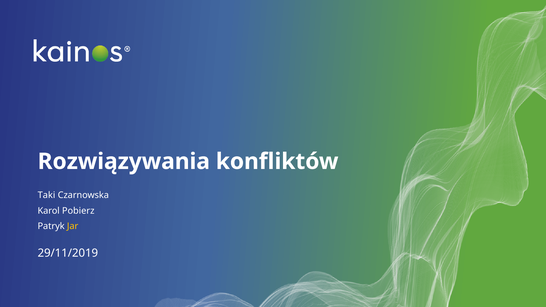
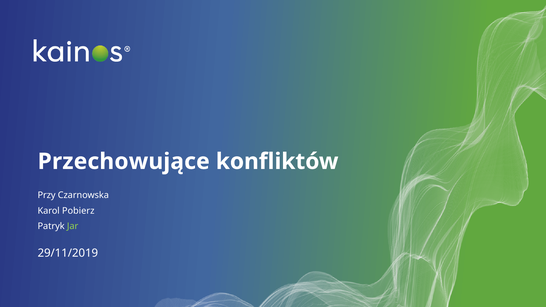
Rozwiązywania: Rozwiązywania -> Przechowujące
Taki: Taki -> Przy
Jar colour: yellow -> light green
